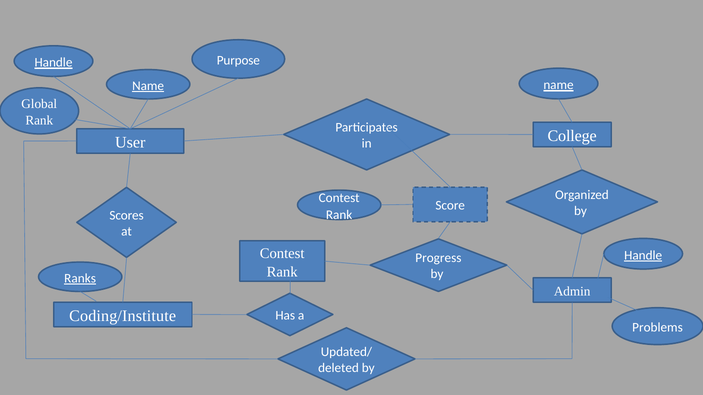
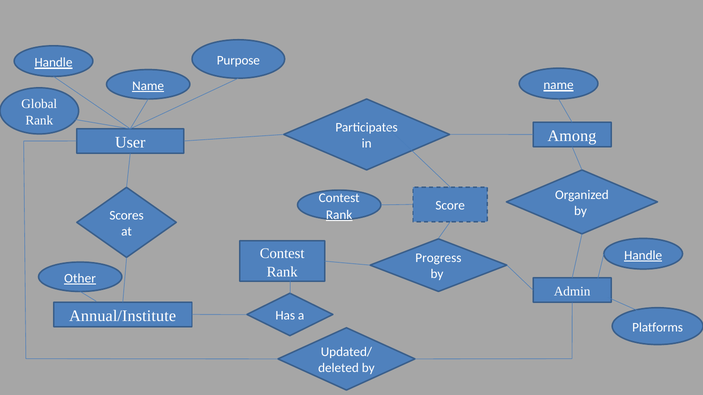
College: College -> Among
Rank at (339, 215) underline: none -> present
Ranks: Ranks -> Other
Coding/Institute: Coding/Institute -> Annual/Institute
Problems: Problems -> Platforms
